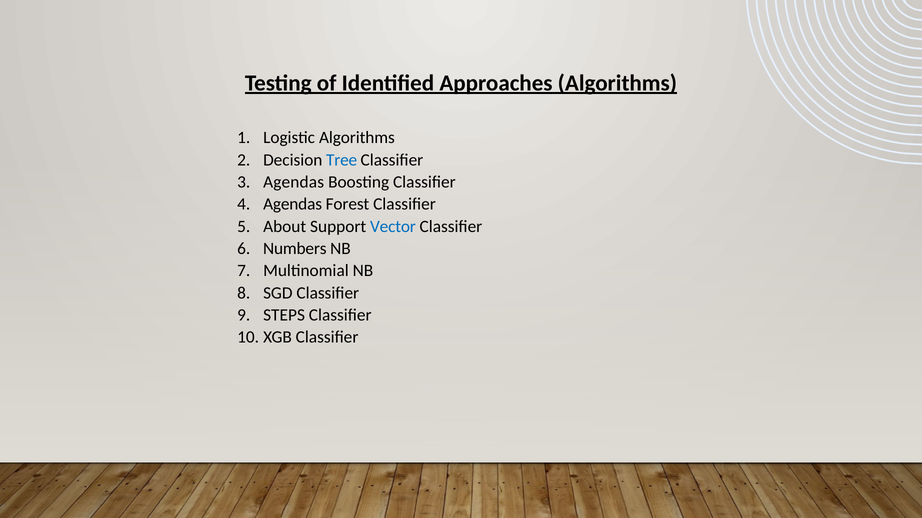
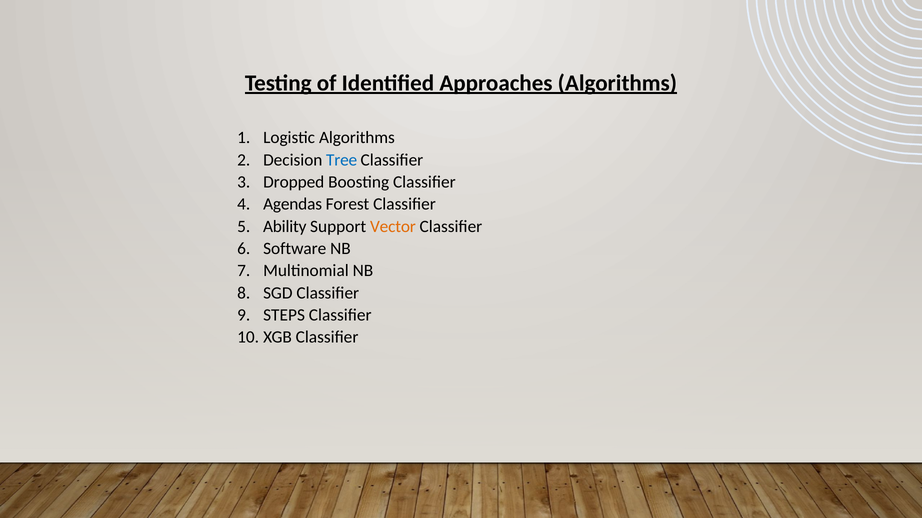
Agendas at (294, 182): Agendas -> Dropped
About: About -> Ability
Vector colour: blue -> orange
Numbers: Numbers -> Software
